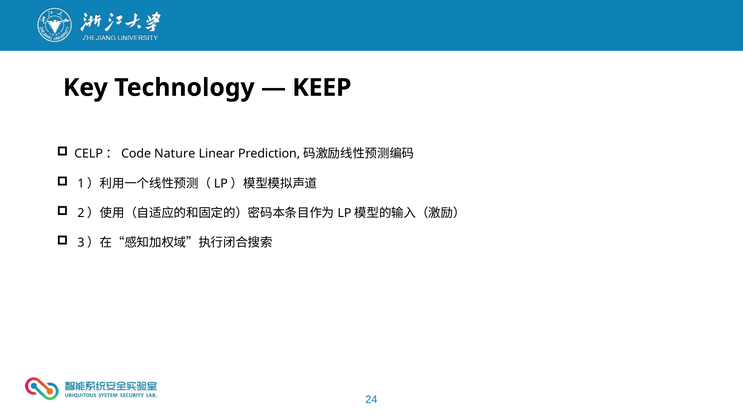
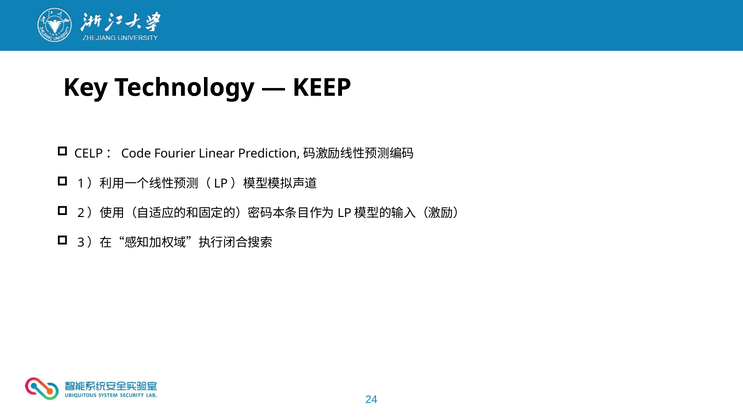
Nature: Nature -> Fourier
